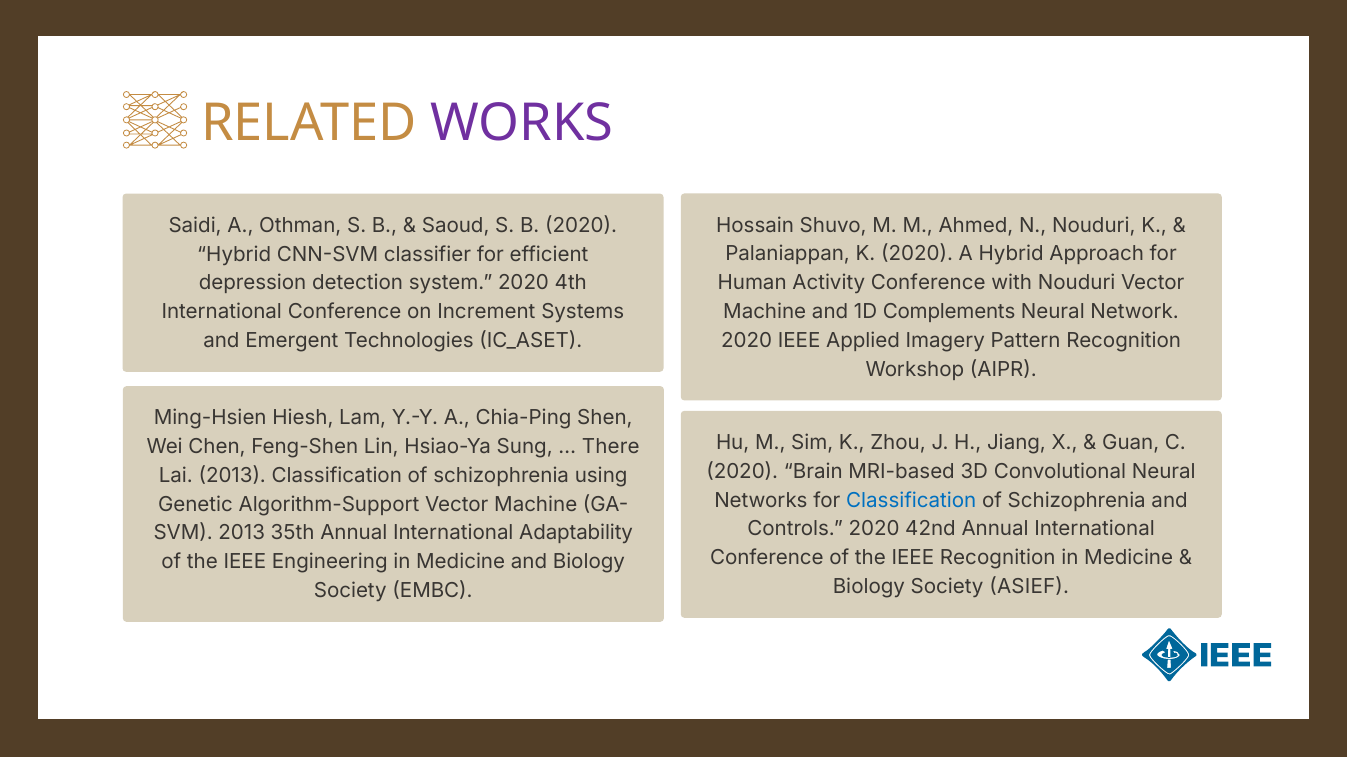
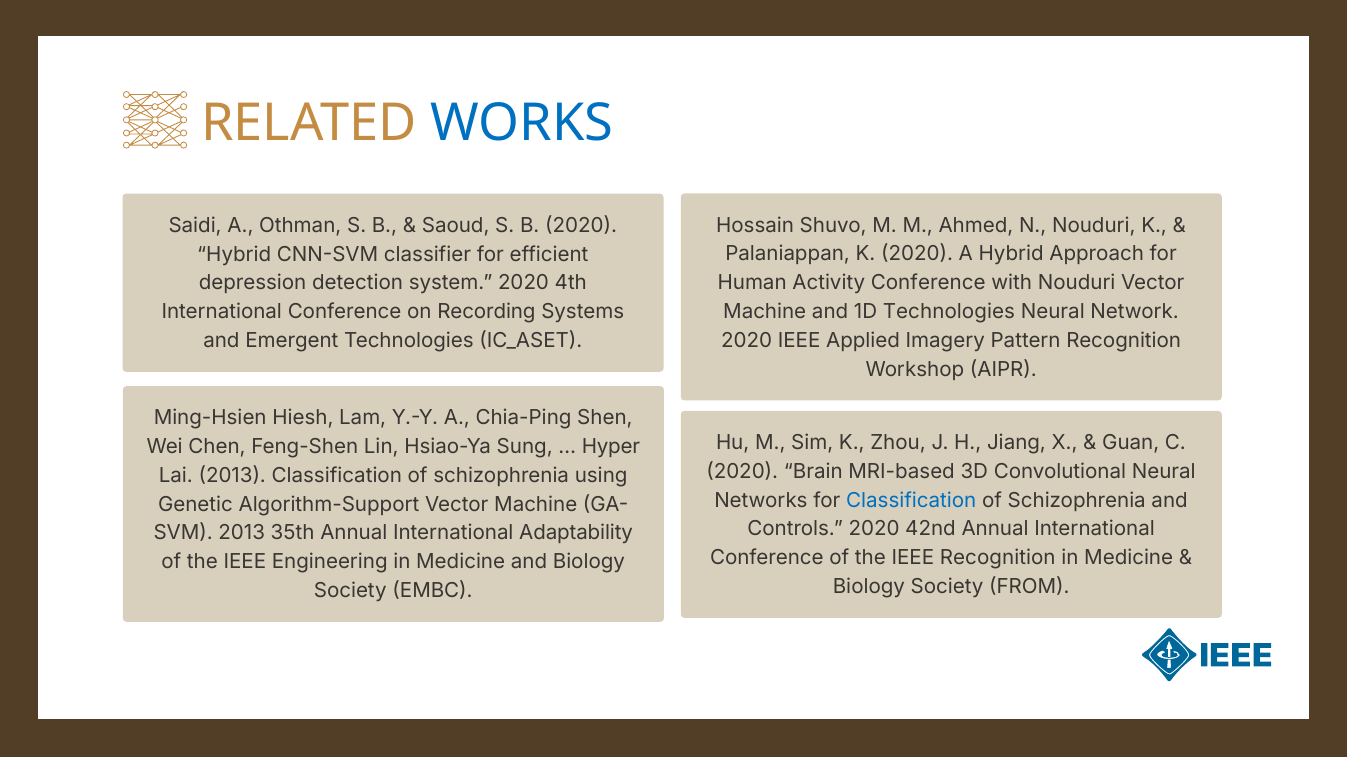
WORKS colour: purple -> blue
1D Complements: Complements -> Technologies
Increment: Increment -> Recording
There: There -> Hyper
ASIEF: ASIEF -> FROM
